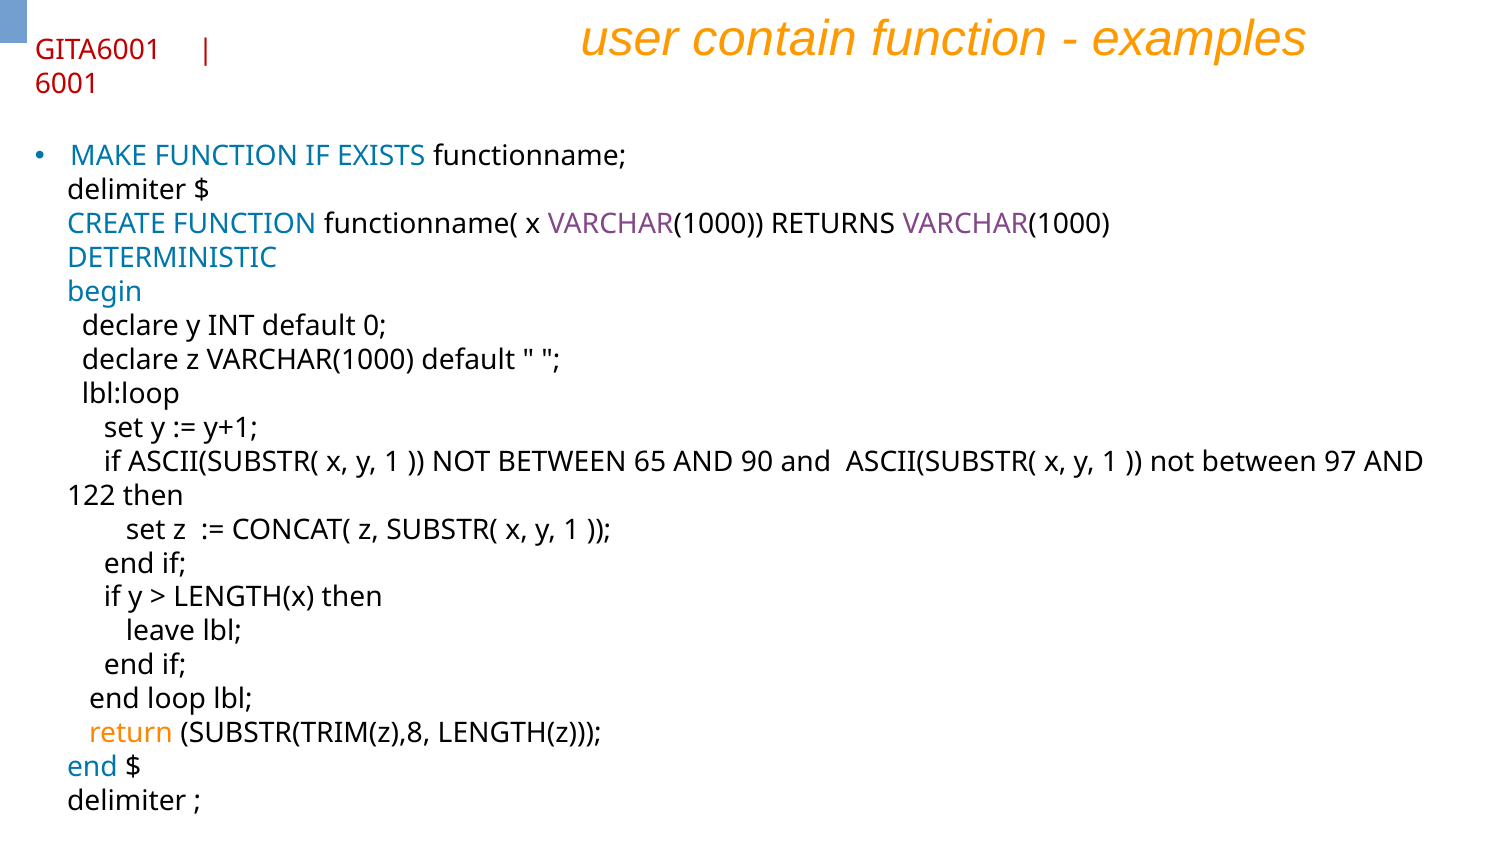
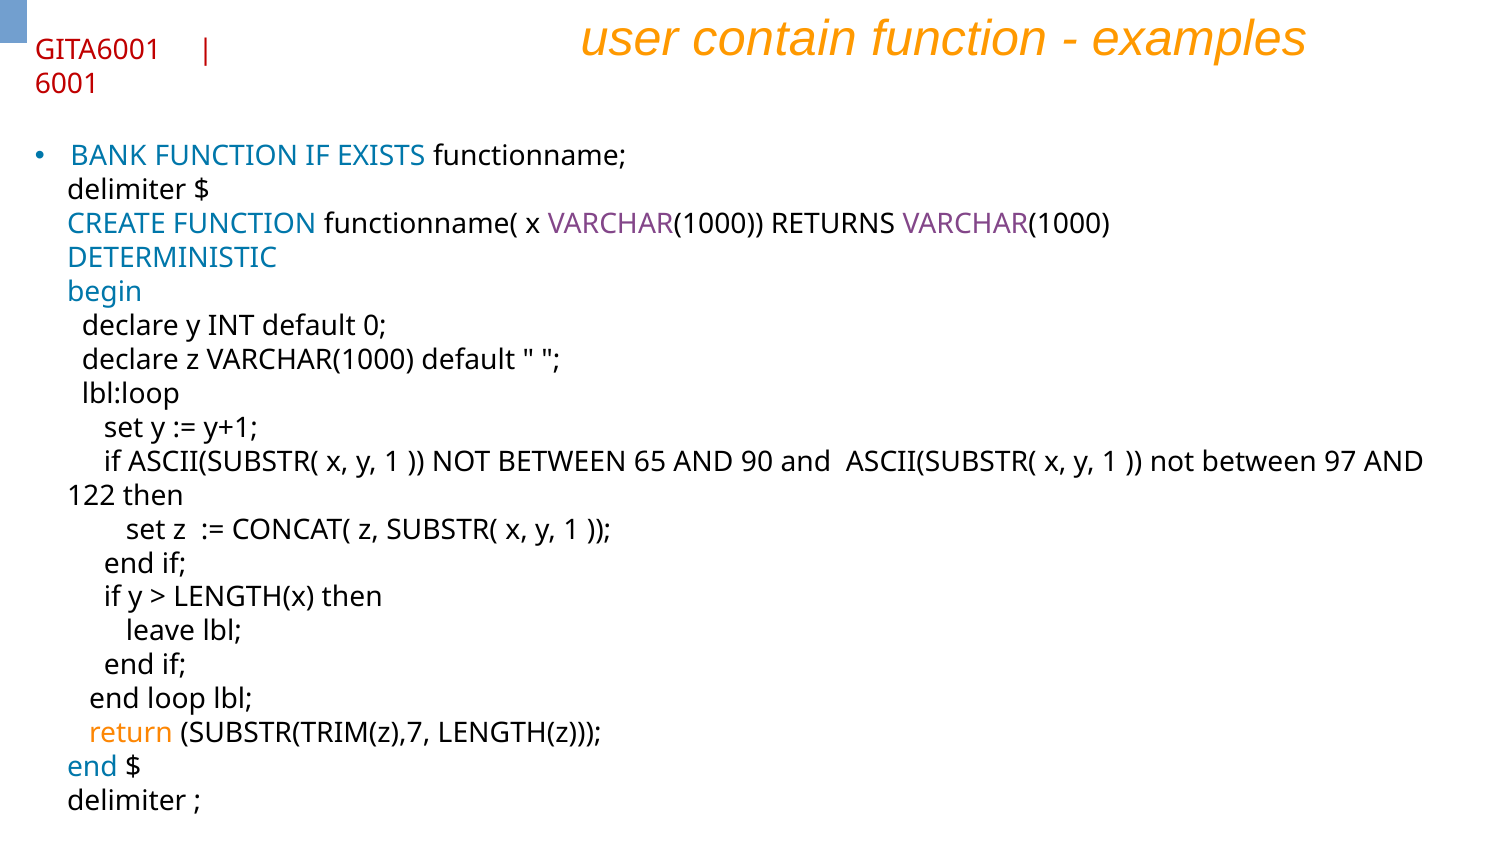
MAKE: MAKE -> BANK
SUBSTR(TRIM(z),8: SUBSTR(TRIM(z),8 -> SUBSTR(TRIM(z),7
